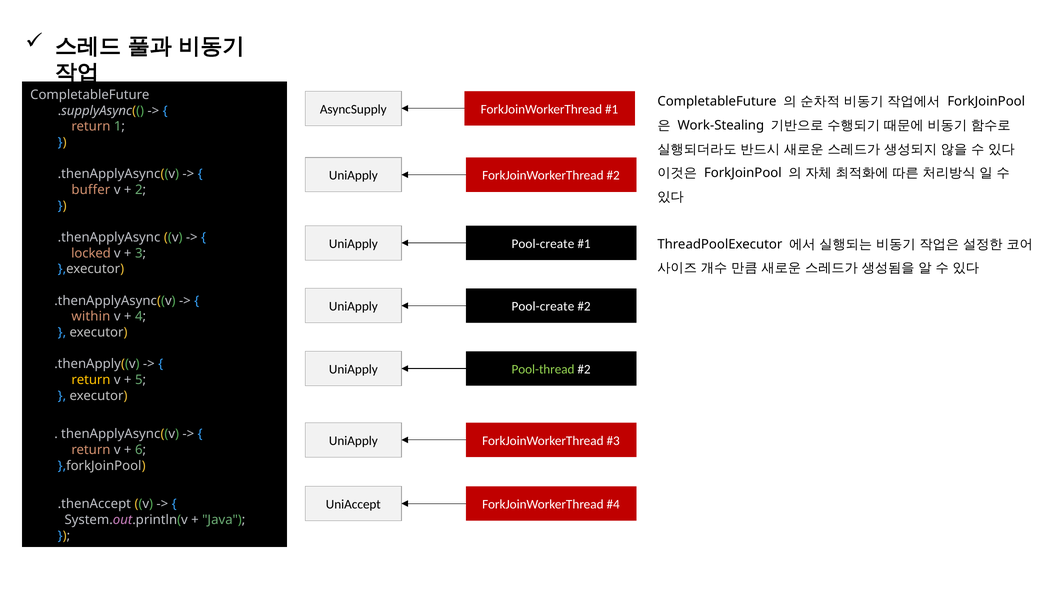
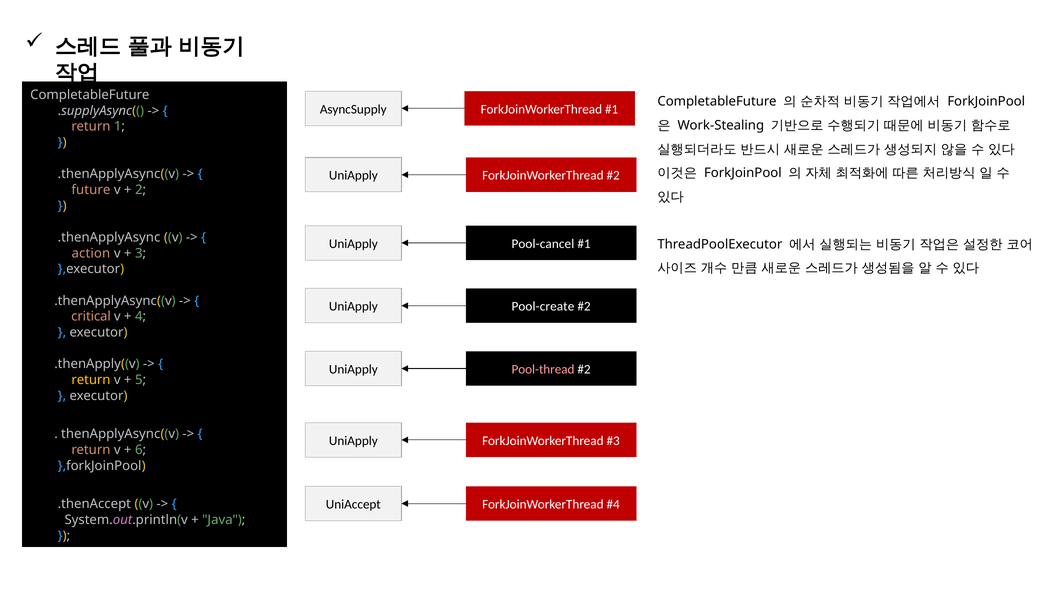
buffer: buffer -> future
Pool-create at (543, 244): Pool-create -> Pool-cancel
locked: locked -> action
within: within -> critical
Pool-thread colour: light green -> pink
